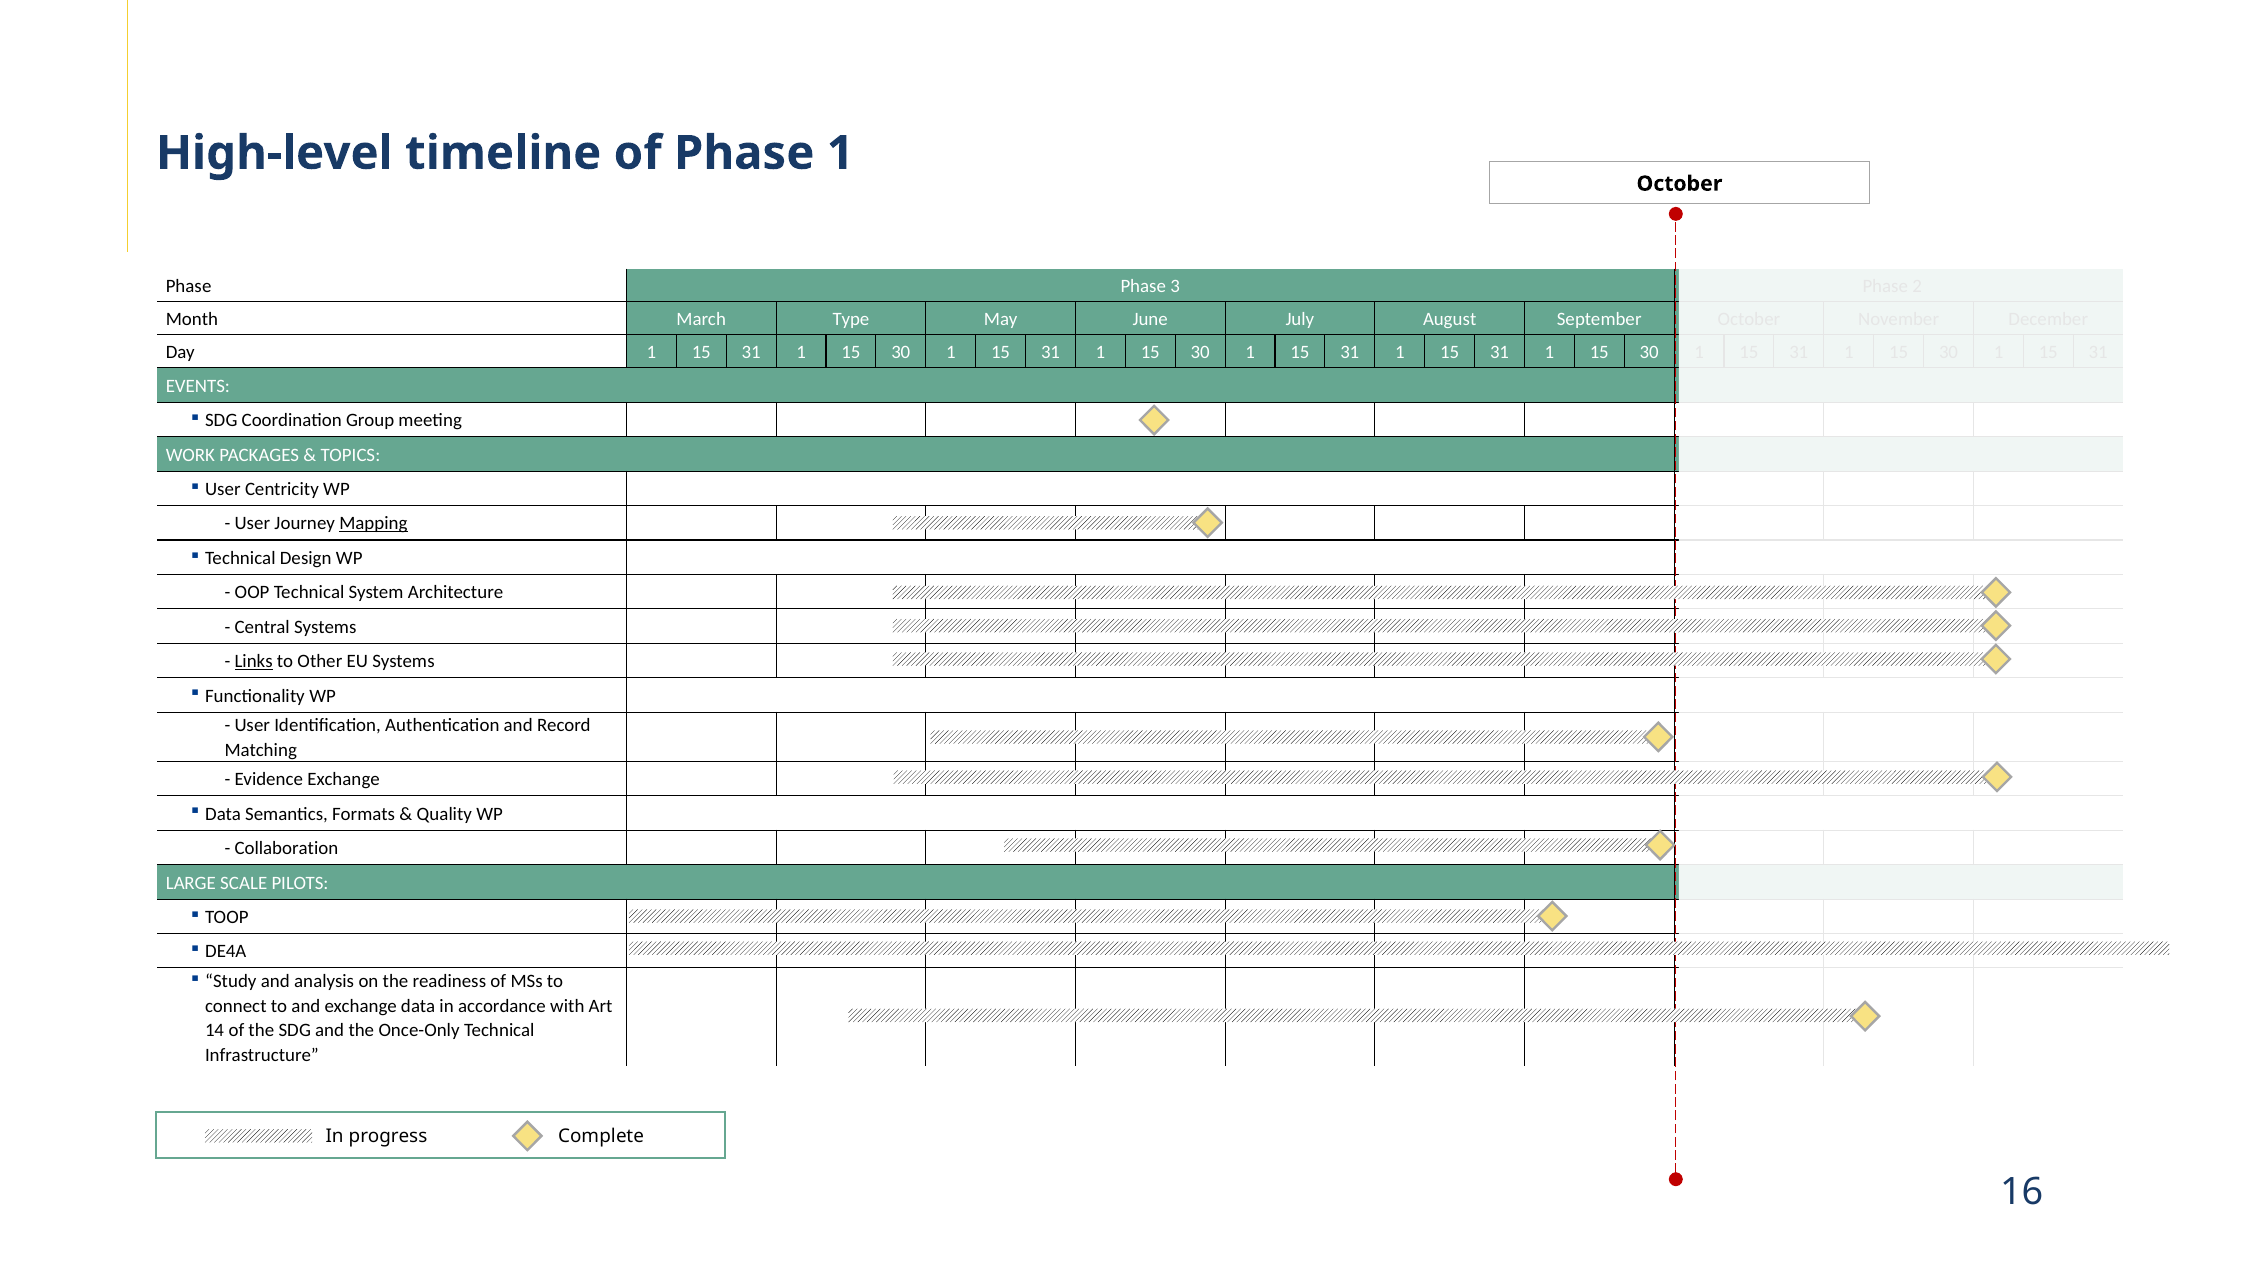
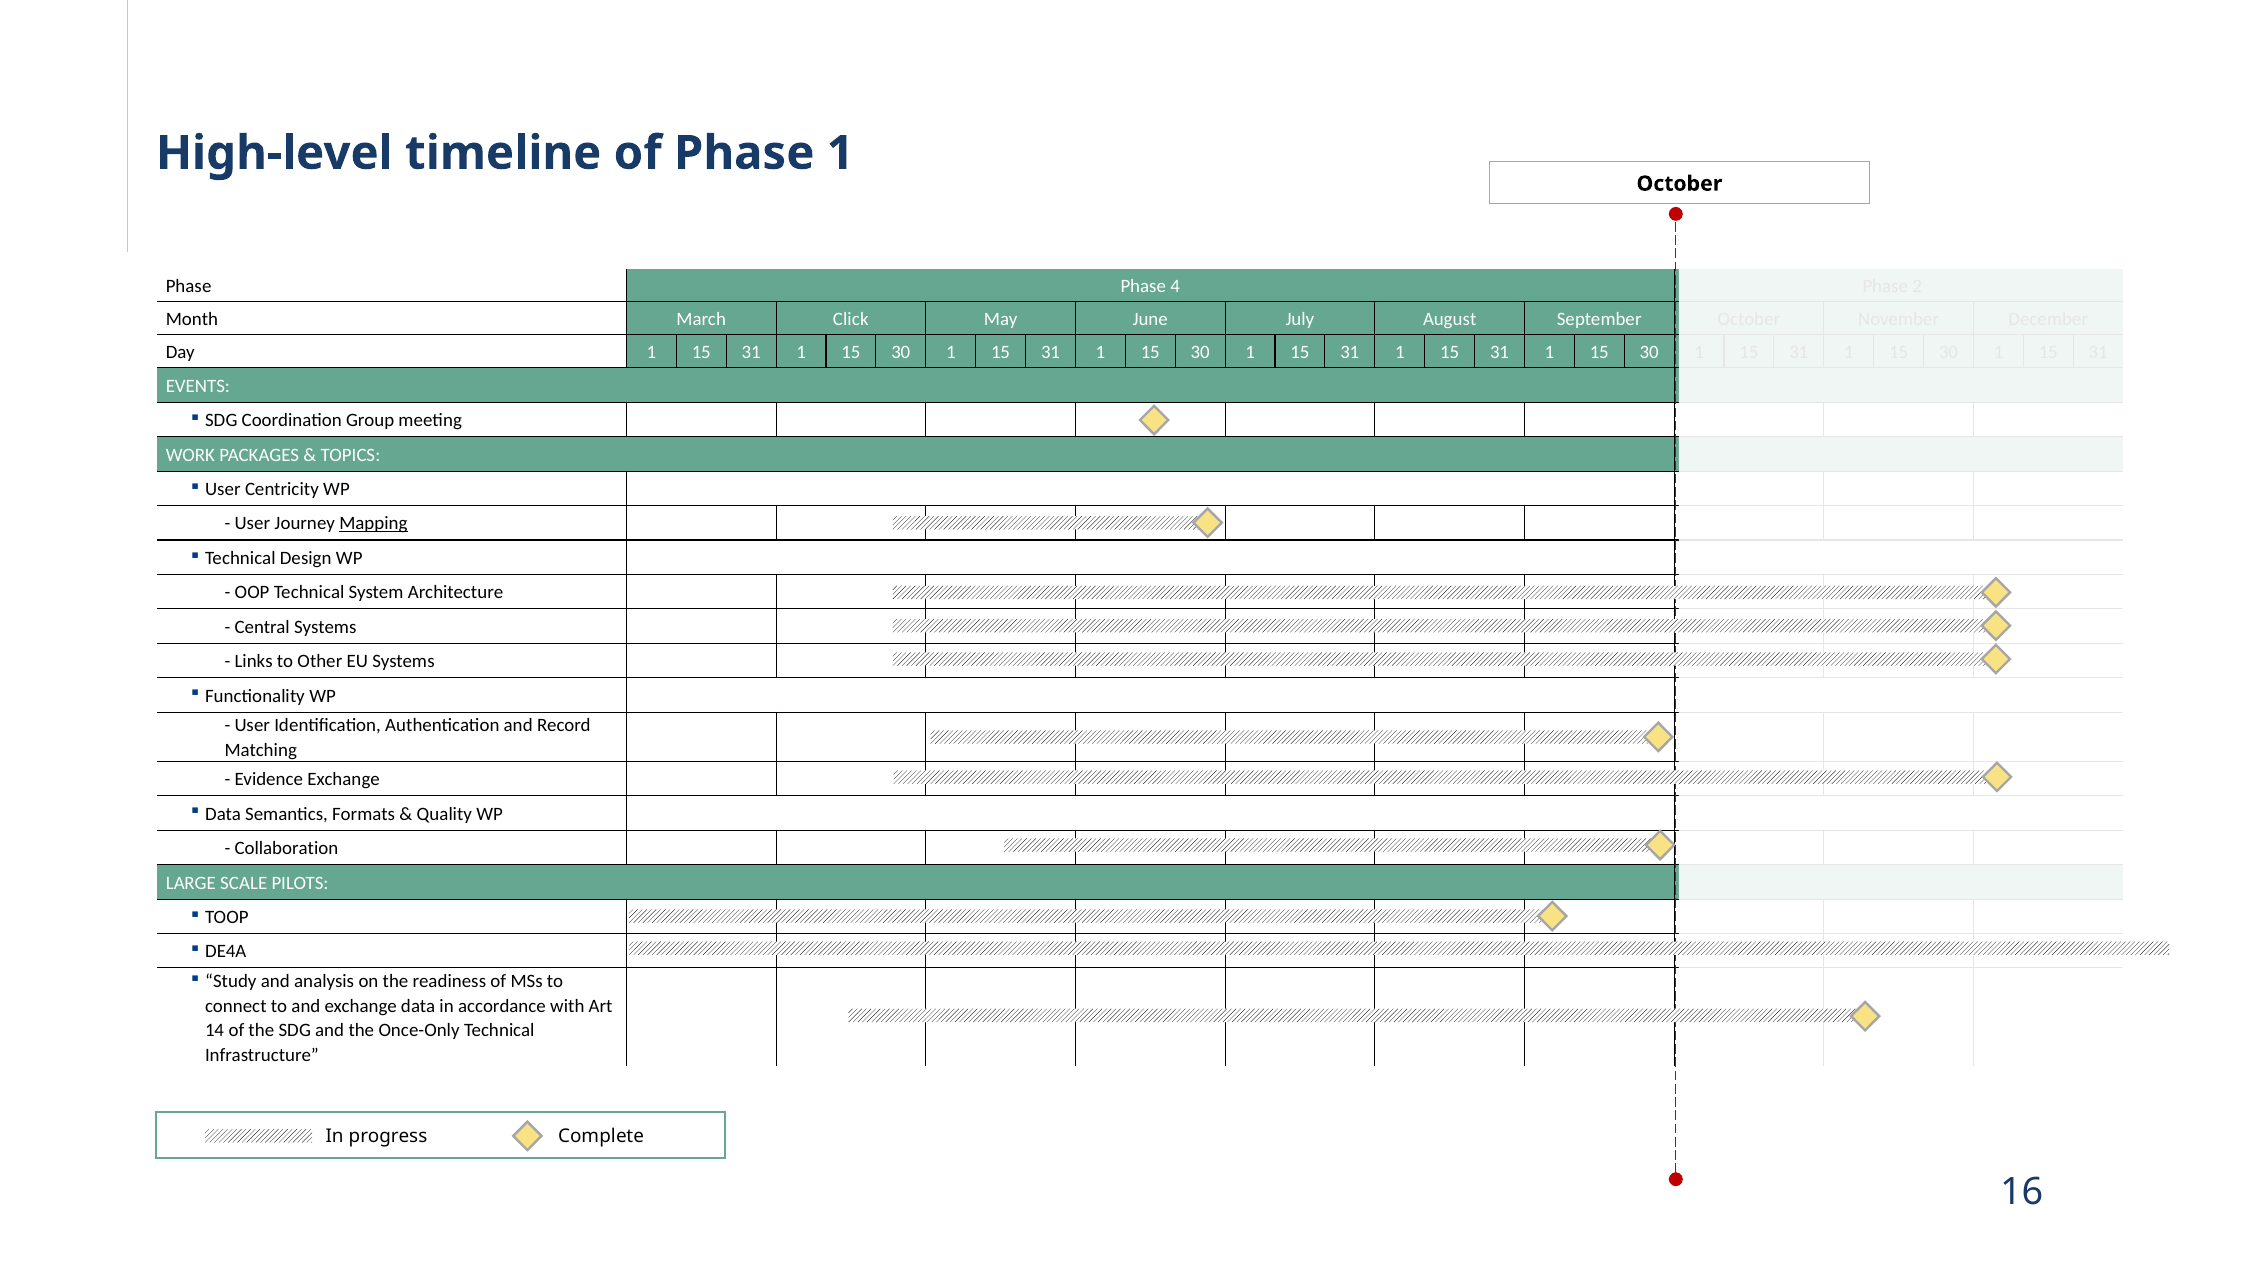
3: 3 -> 4
Type: Type -> Click
Links underline: present -> none
